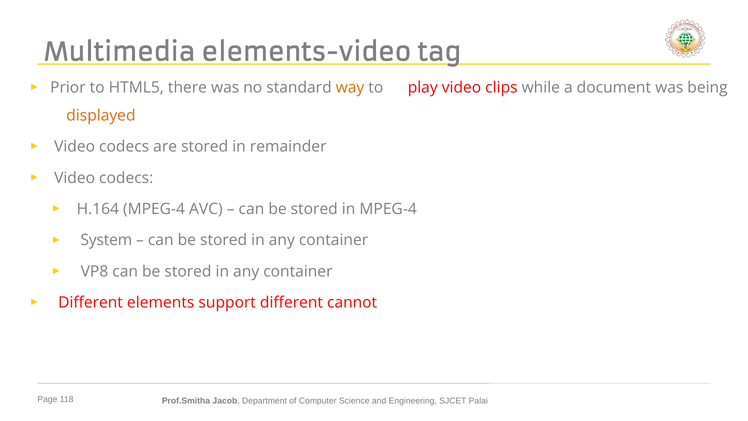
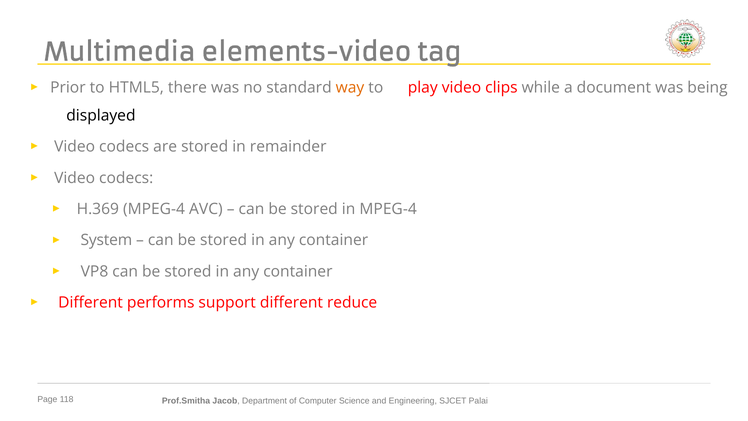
displayed colour: orange -> black
H.164: H.164 -> H.369
elements: elements -> performs
cannot: cannot -> reduce
